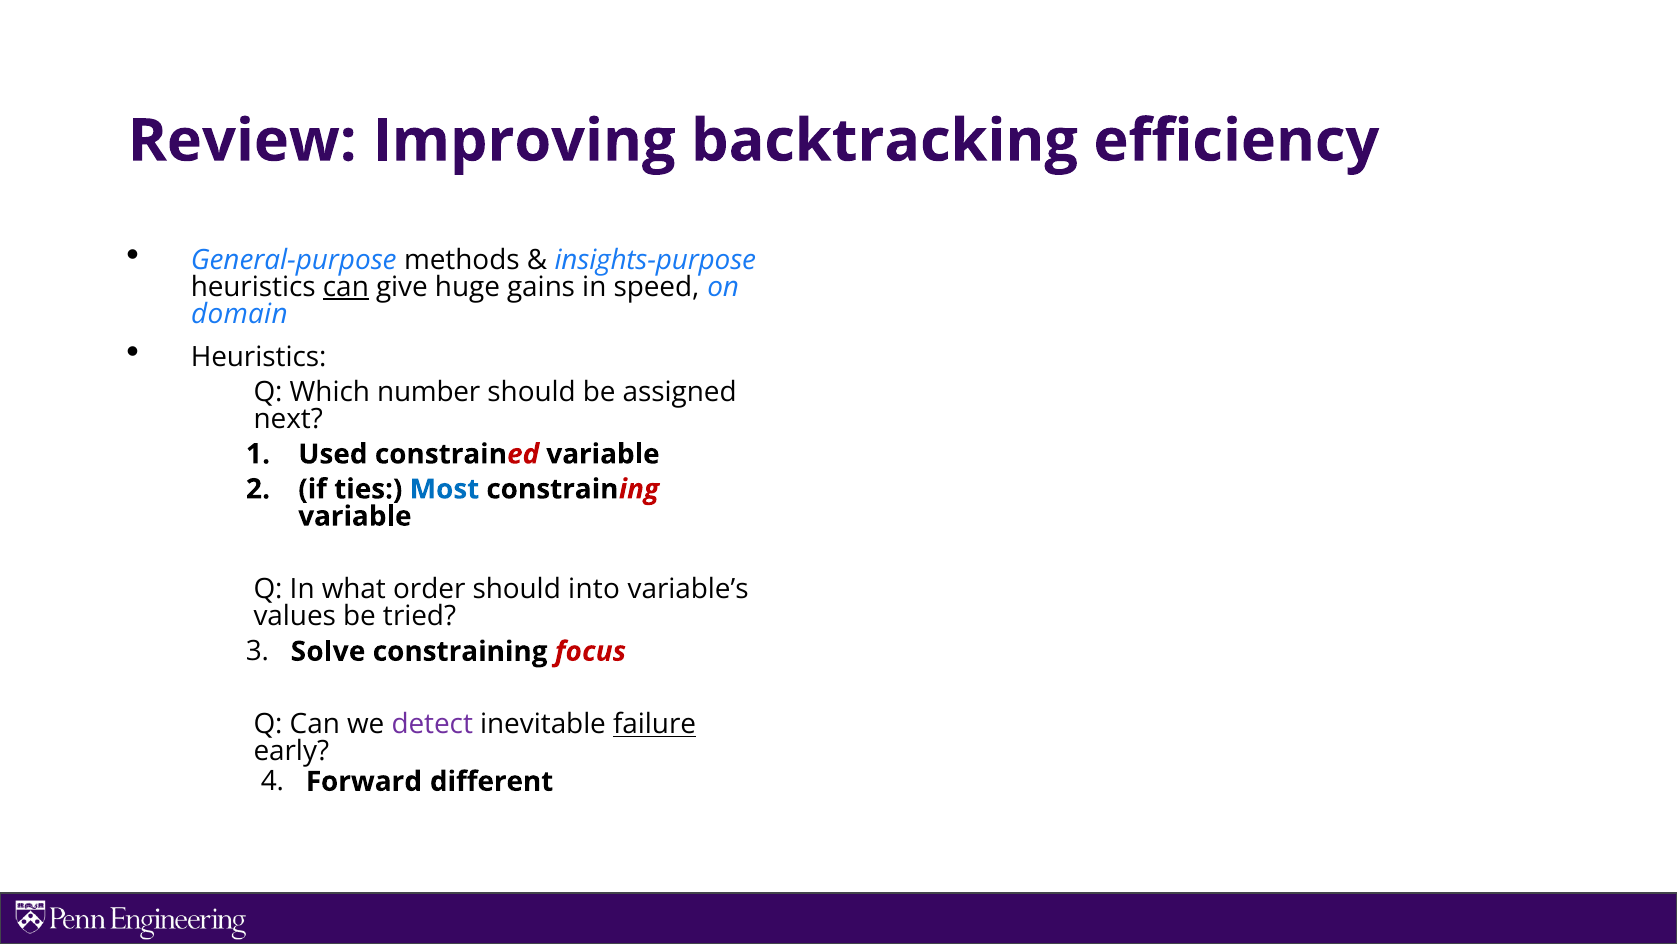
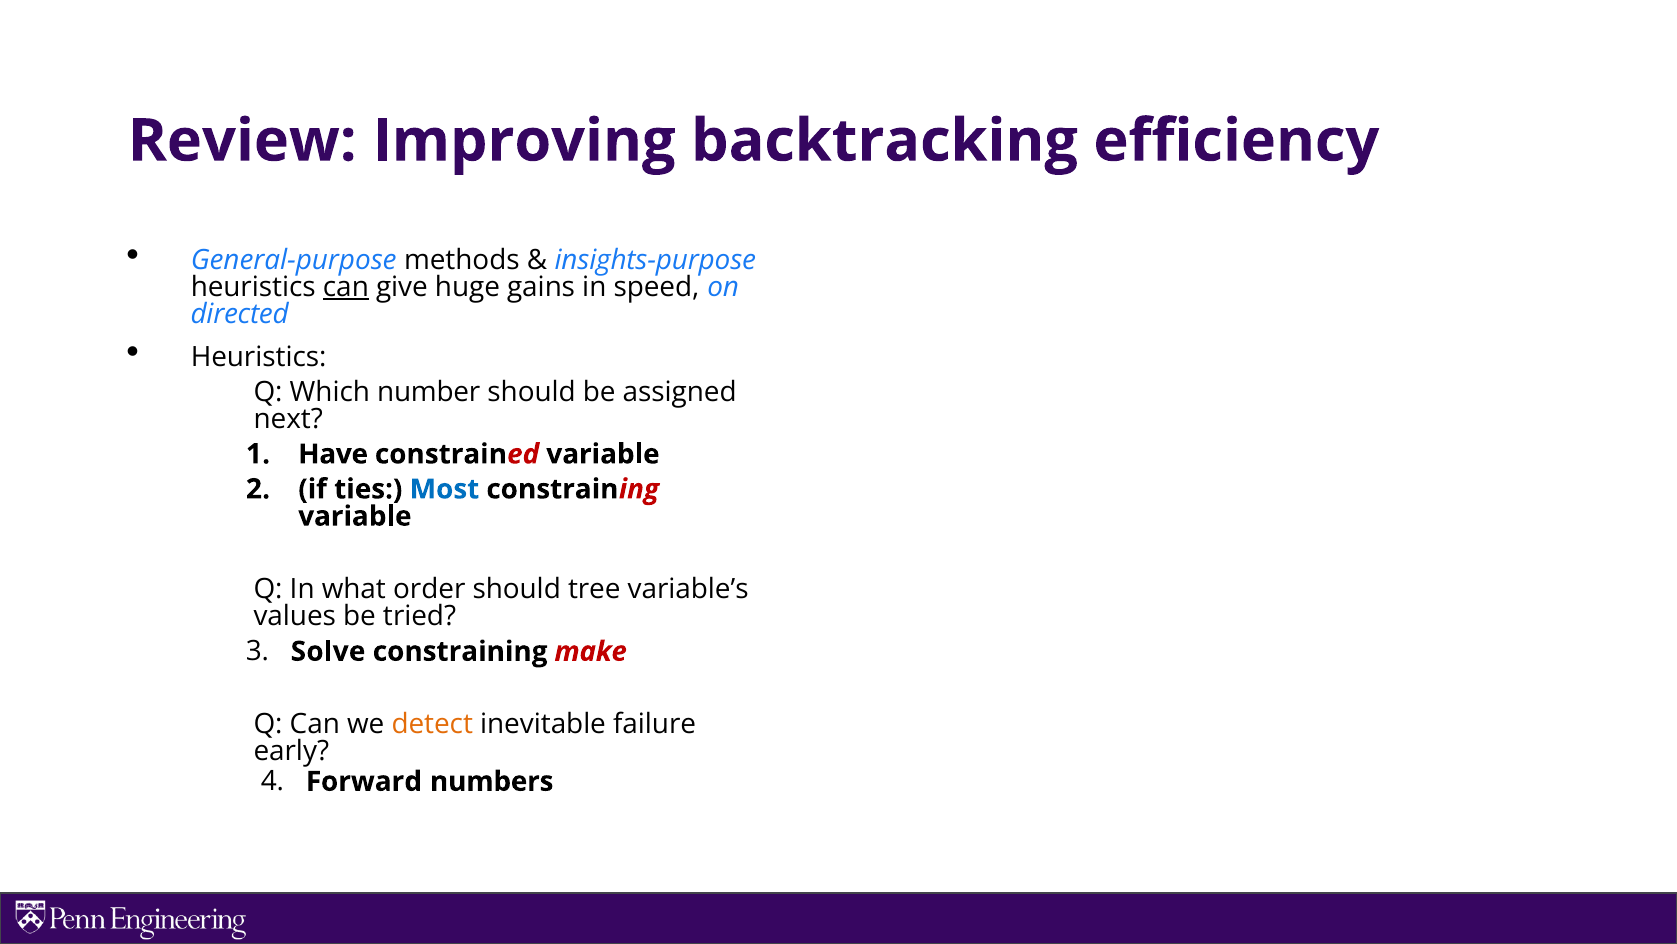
domain: domain -> directed
Used: Used -> Have
into: into -> tree
focus: focus -> make
detect colour: purple -> orange
failure underline: present -> none
different: different -> numbers
